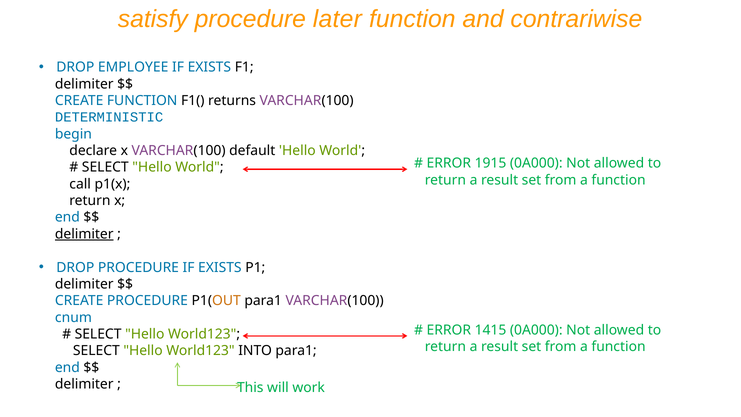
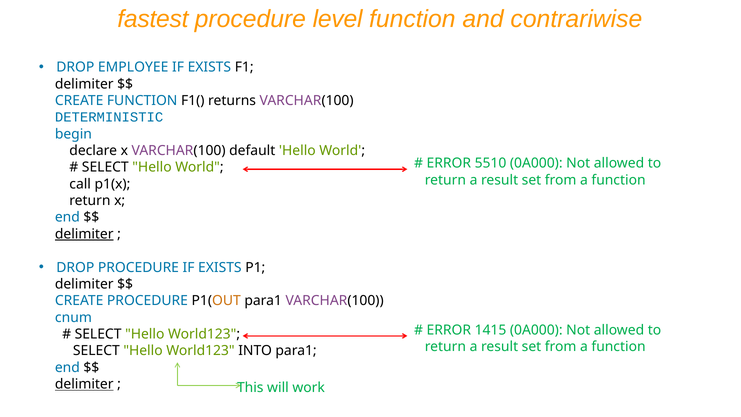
satisfy: satisfy -> fastest
later: later -> level
1915: 1915 -> 5510
delimiter at (84, 384) underline: none -> present
